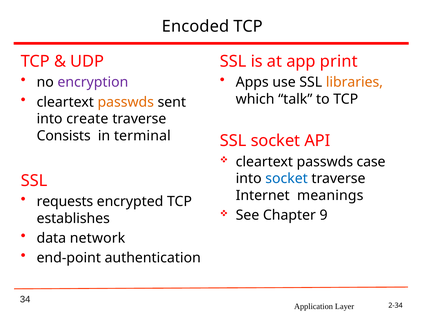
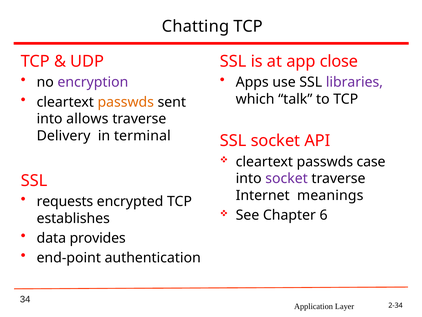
Encoded: Encoded -> Chatting
print: print -> close
libraries colour: orange -> purple
create: create -> allows
Consists: Consists -> Delivery
socket at (287, 178) colour: blue -> purple
9: 9 -> 6
network: network -> provides
